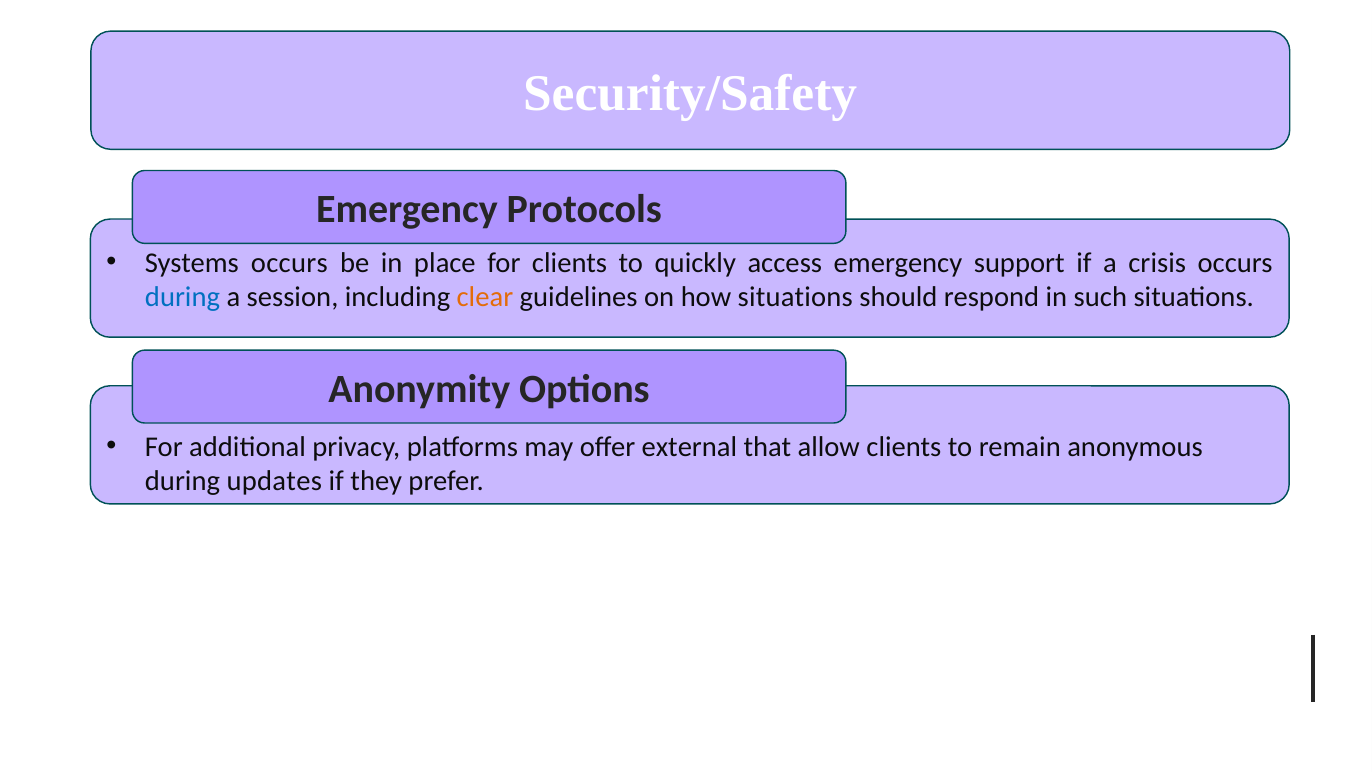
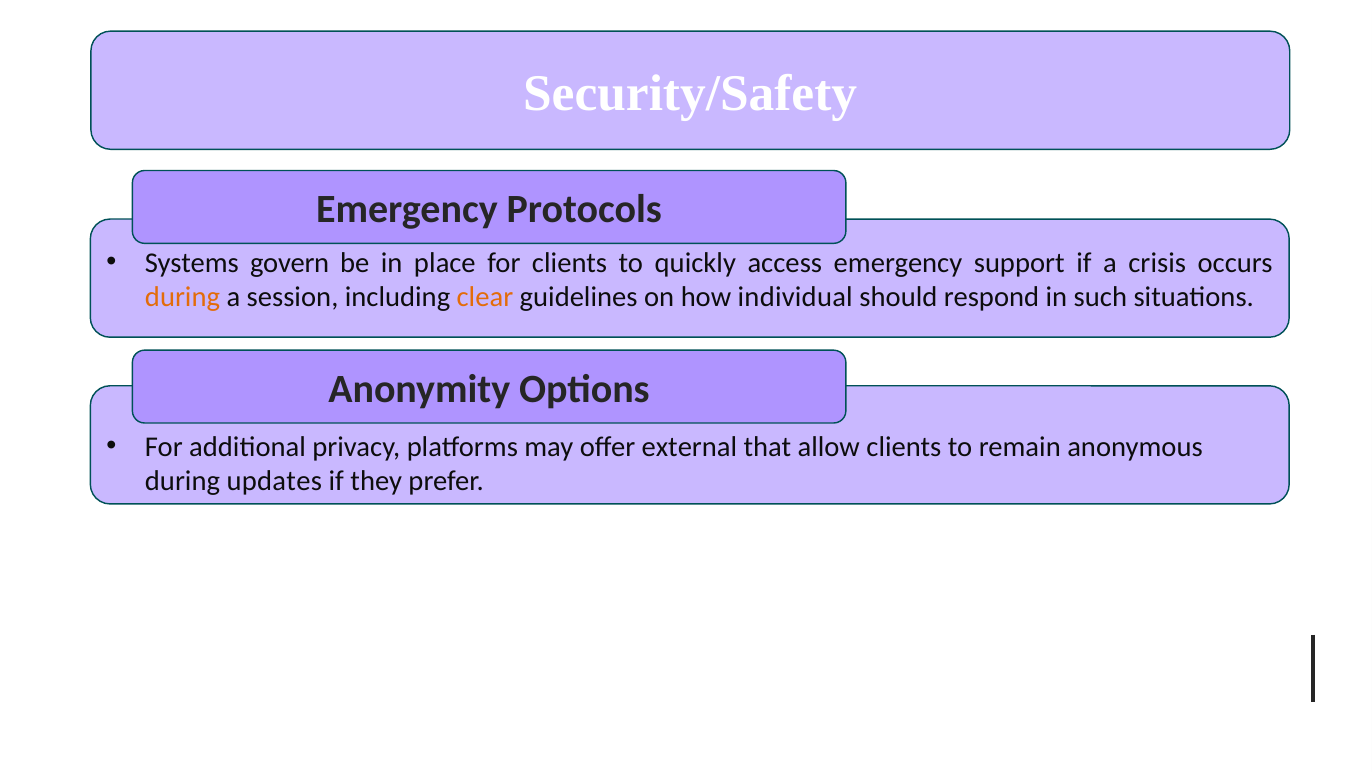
Systems occurs: occurs -> govern
during at (182, 297) colour: blue -> orange
how situations: situations -> individual
